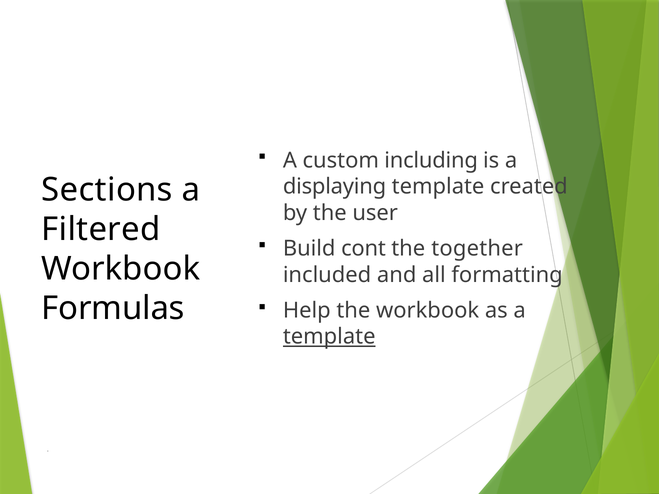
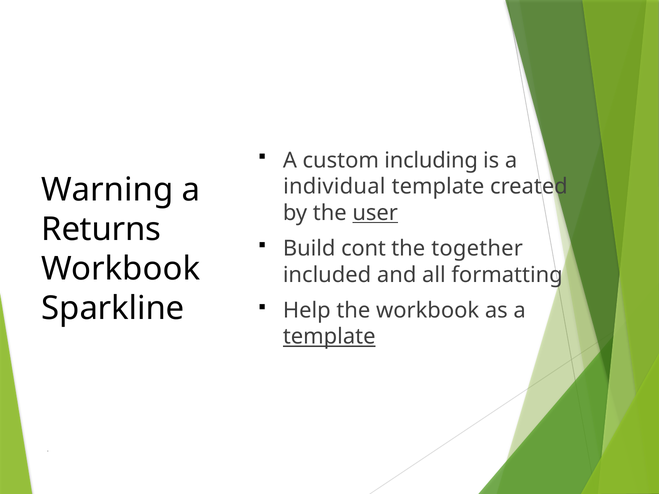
displaying: displaying -> individual
Sections: Sections -> Warning
user underline: none -> present
Filtered: Filtered -> Returns
Formulas: Formulas -> Sparkline
